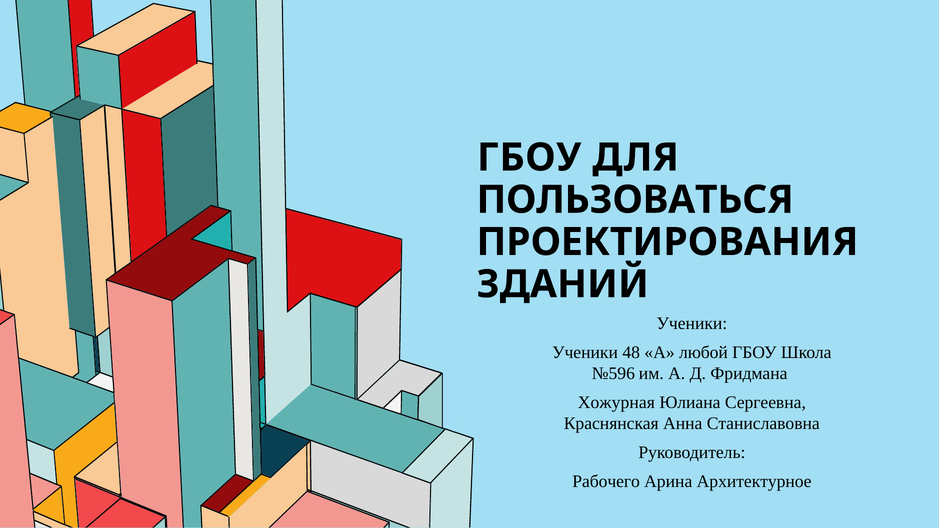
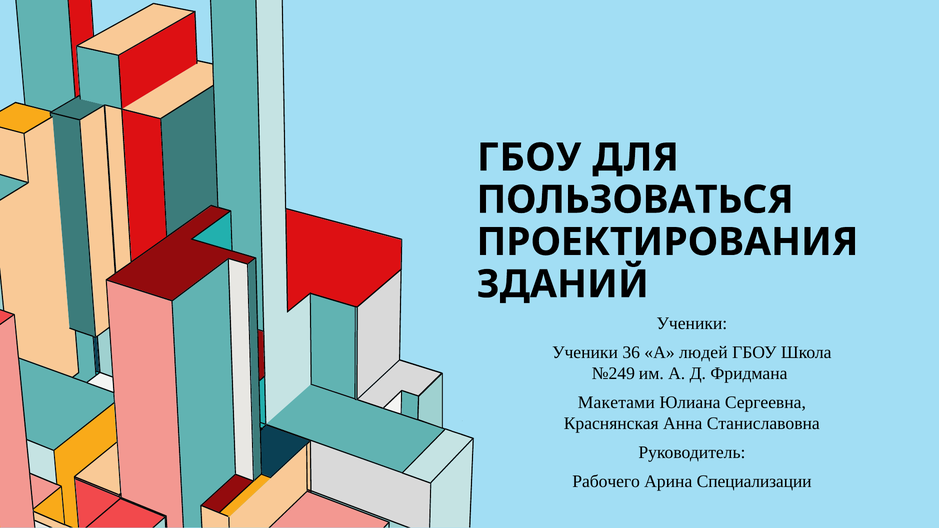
48: 48 -> 36
любой: любой -> людей
№596: №596 -> №249
Хожурная: Хожурная -> Макетами
Архитектурное: Архитектурное -> Специализации
